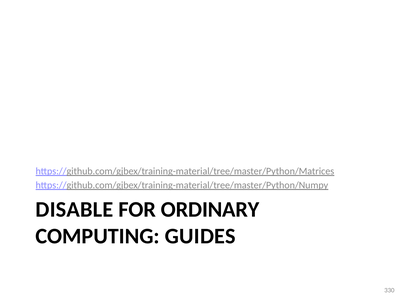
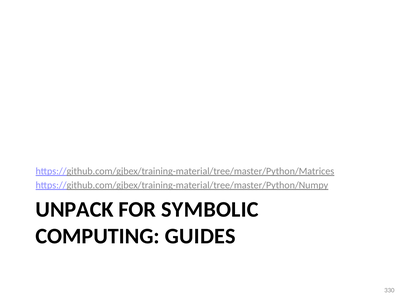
DISABLE: DISABLE -> UNPACK
ORDINARY: ORDINARY -> SYMBOLIC
